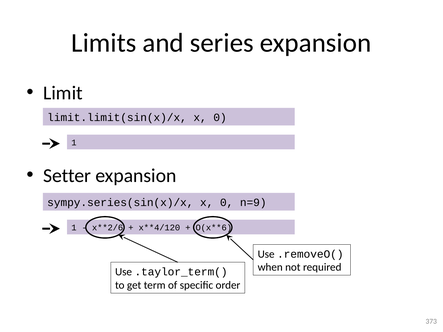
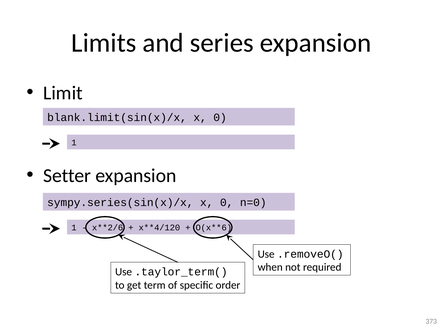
limit.limit(sin(x)/x: limit.limit(sin(x)/x -> blank.limit(sin(x)/x
n=9: n=9 -> n=0
